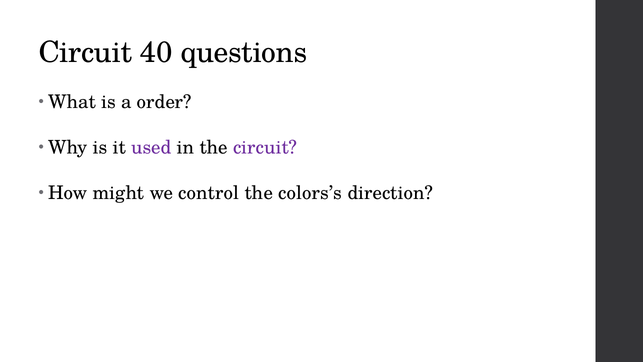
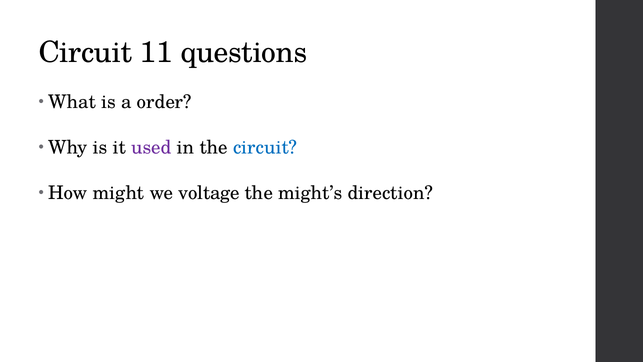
40: 40 -> 11
circuit at (265, 147) colour: purple -> blue
control: control -> voltage
colors’s: colors’s -> might’s
